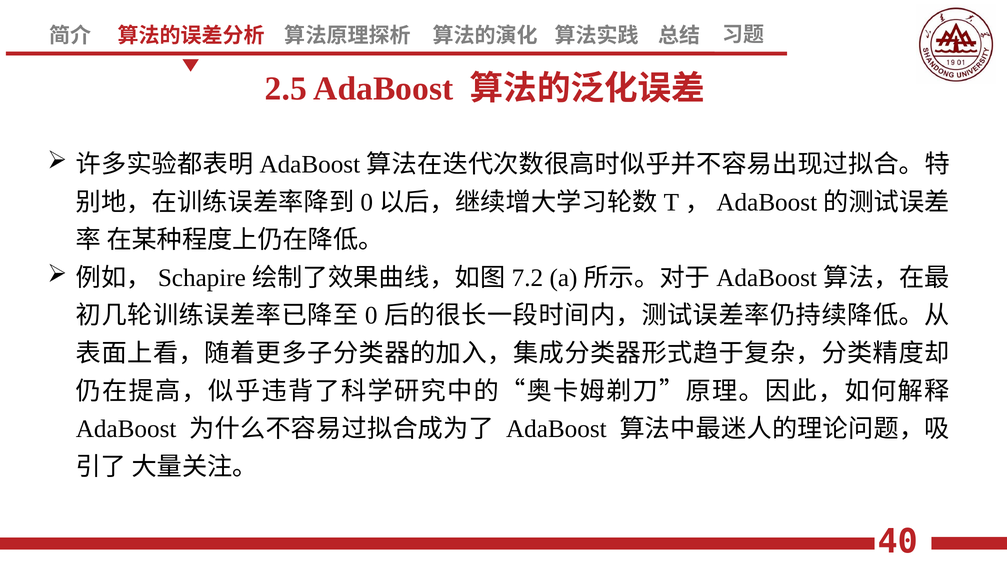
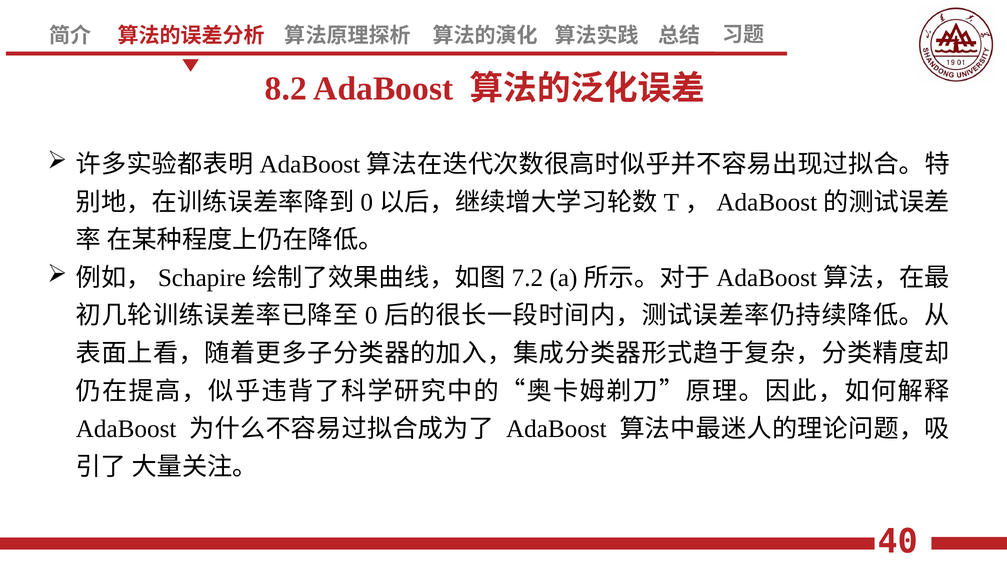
2.5: 2.5 -> 8.2
